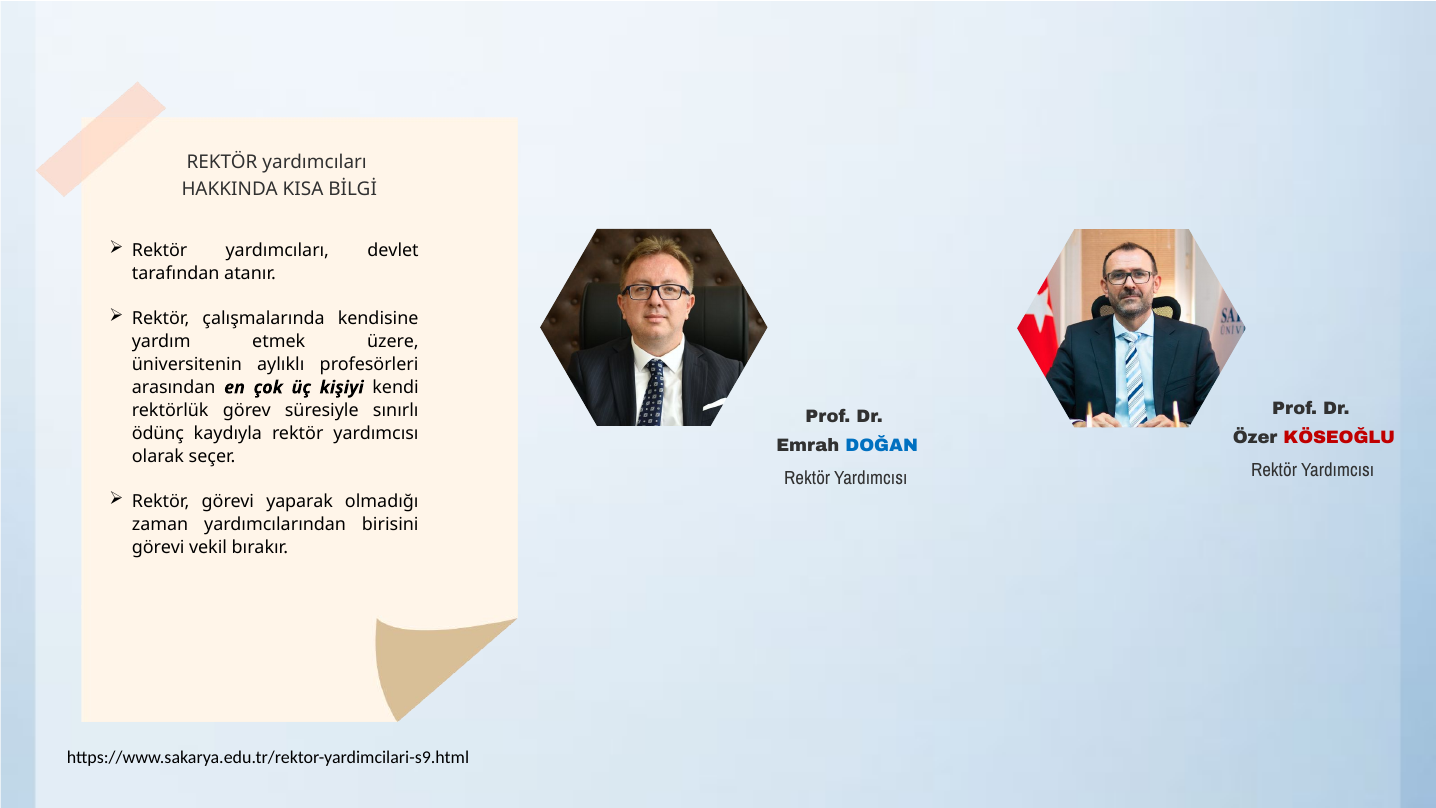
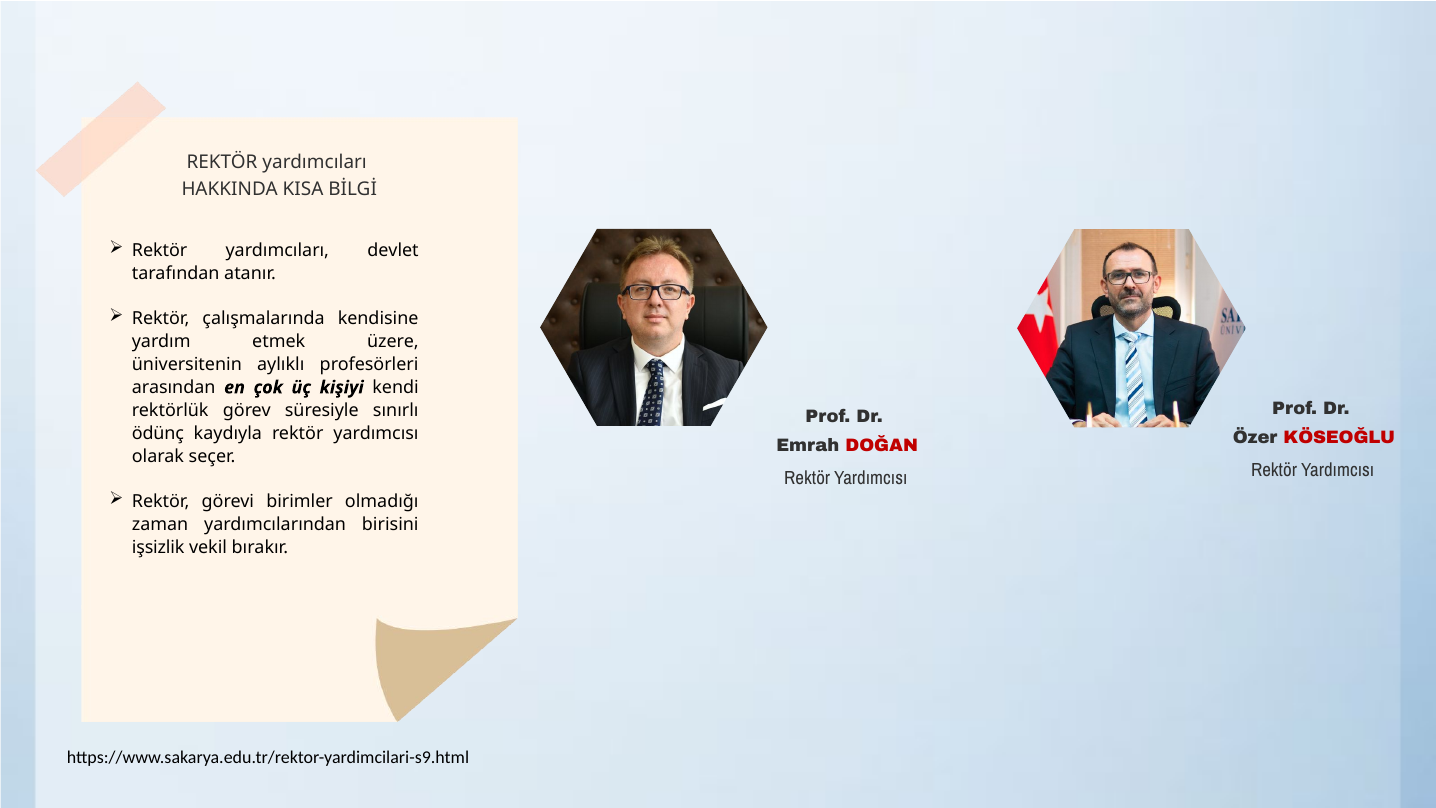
DOĞAN colour: blue -> red
yaparak: yaparak -> birimler
görevi at (158, 547): görevi -> işsizlik
